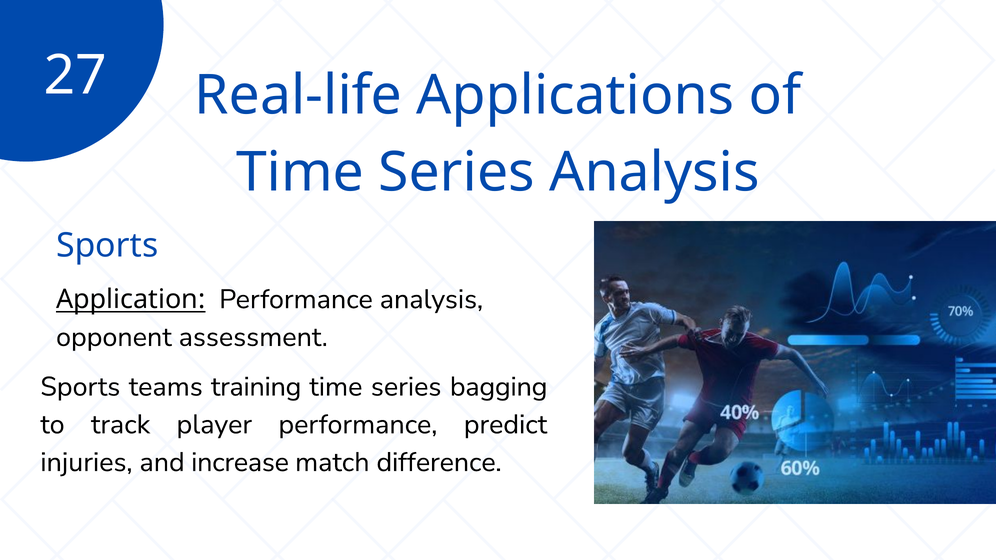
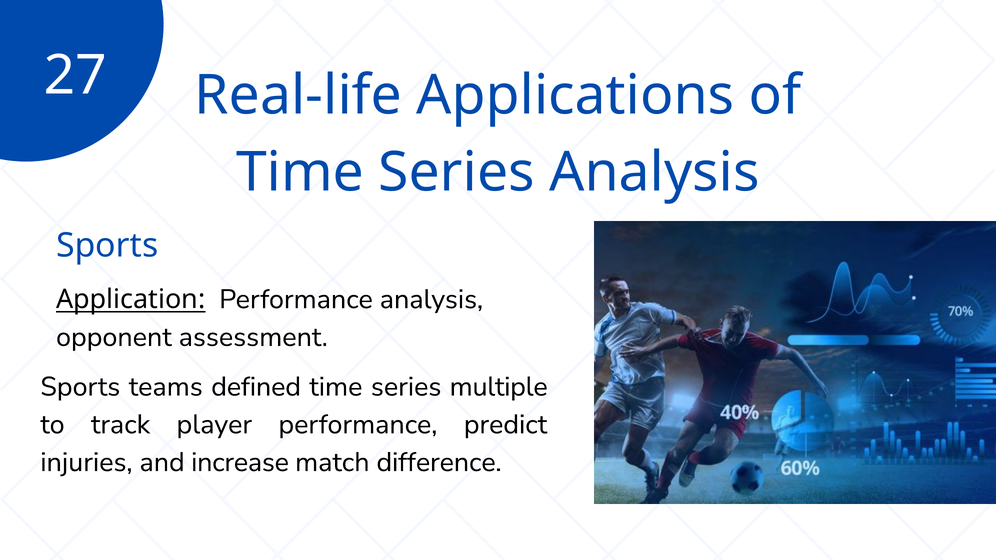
training: training -> defined
bagging: bagging -> multiple
